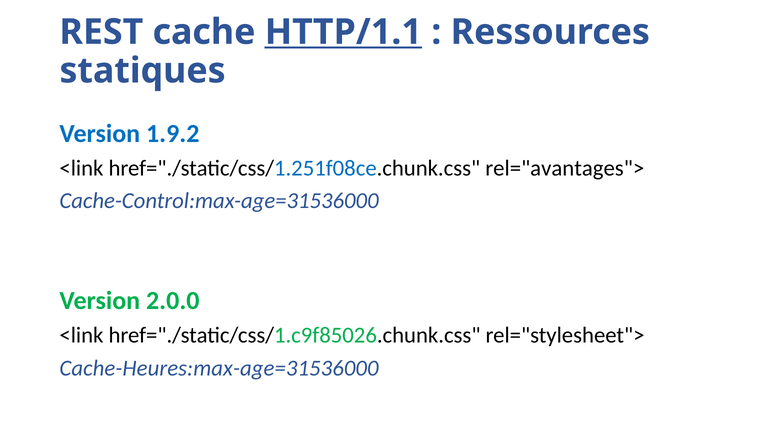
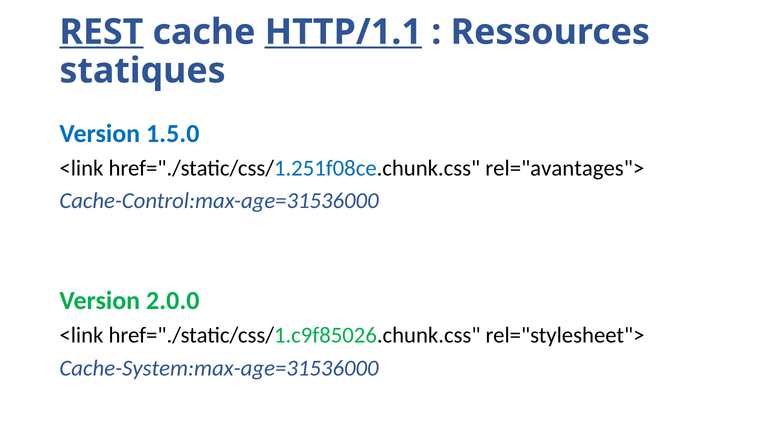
REST underline: none -> present
1.9.2: 1.9.2 -> 1.5.0
Cache-Heures:max-age=31536000: Cache-Heures:max-age=31536000 -> Cache-System:max-age=31536000
